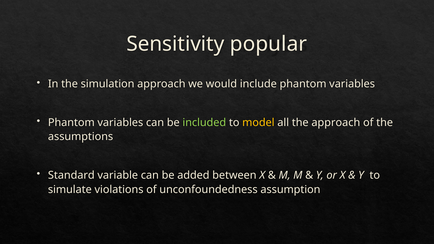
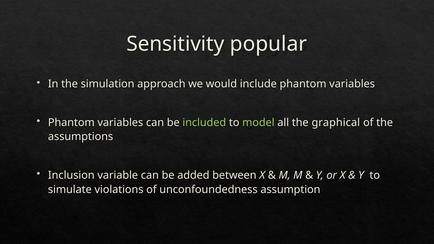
model colour: yellow -> light green
the approach: approach -> graphical
Standard: Standard -> Inclusion
